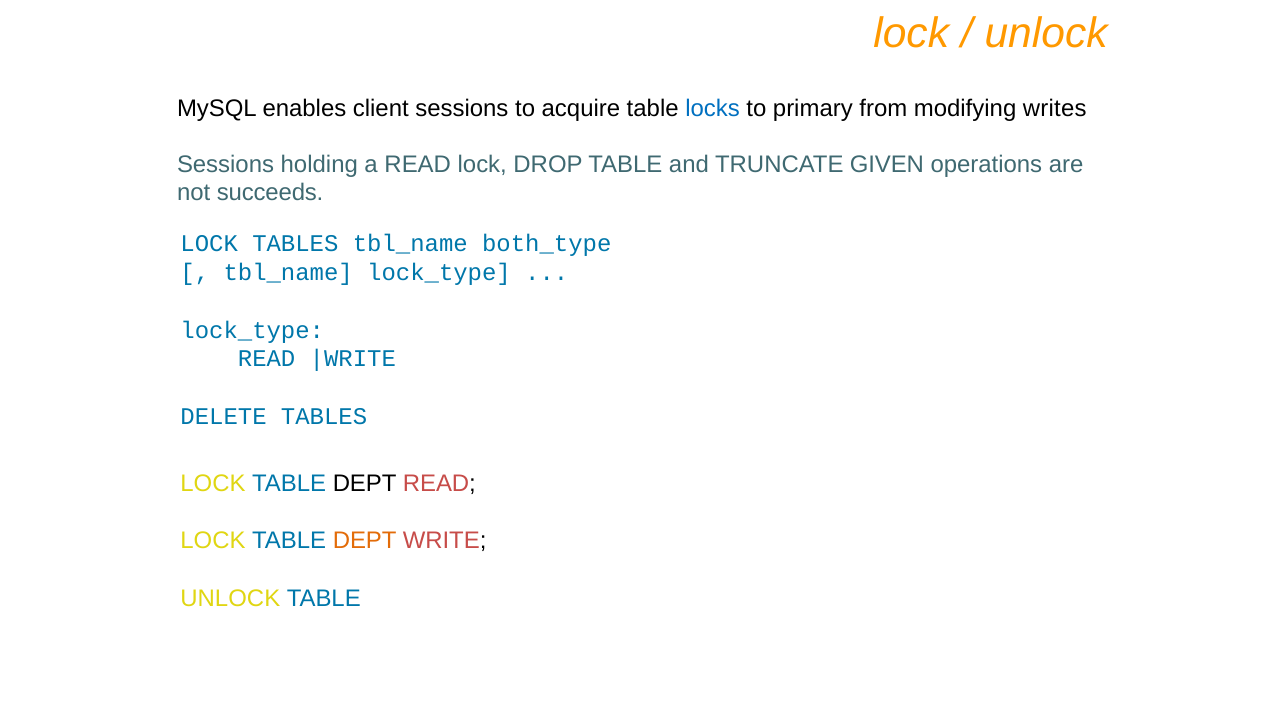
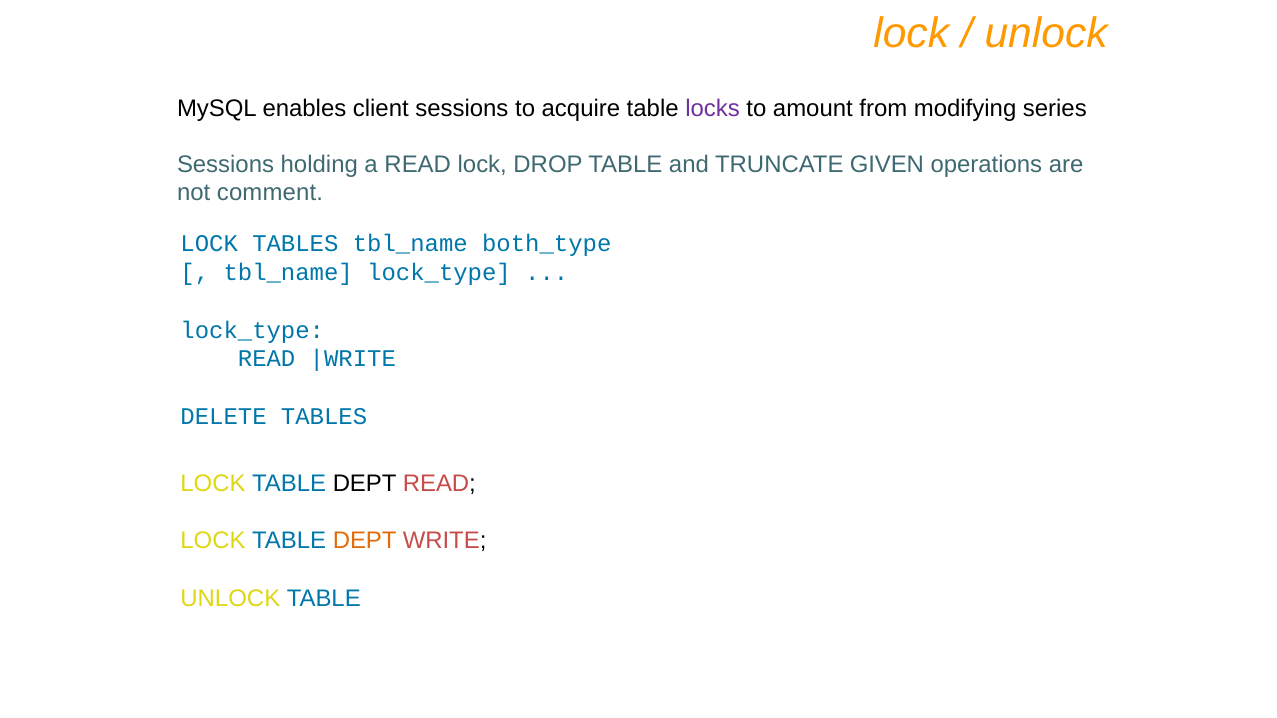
locks colour: blue -> purple
primary: primary -> amount
writes: writes -> series
succeeds: succeeds -> comment
